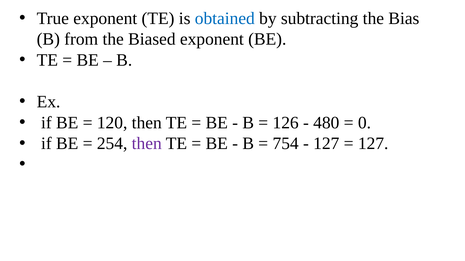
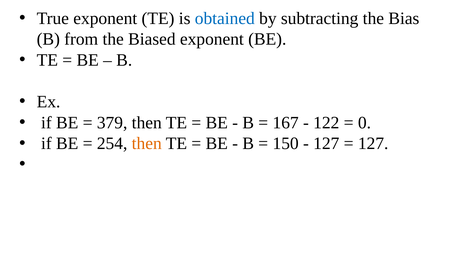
120: 120 -> 379
126: 126 -> 167
480: 480 -> 122
then at (147, 144) colour: purple -> orange
754: 754 -> 150
